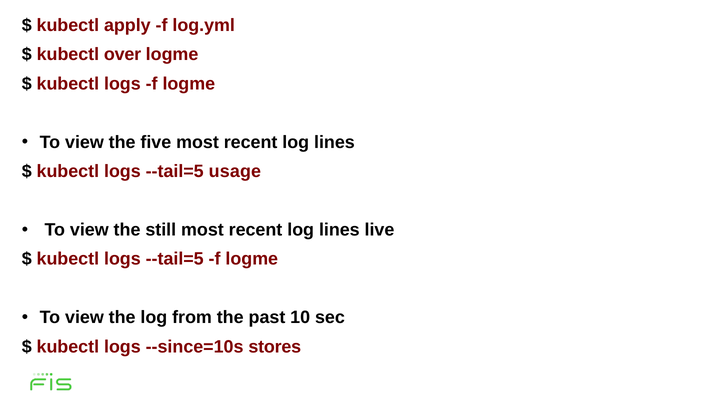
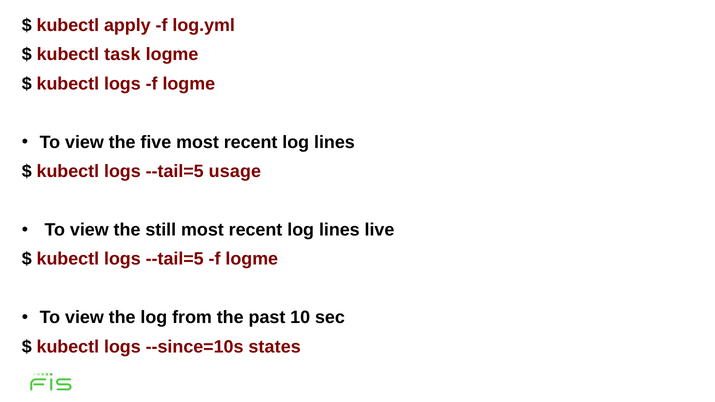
over: over -> task
stores: stores -> states
